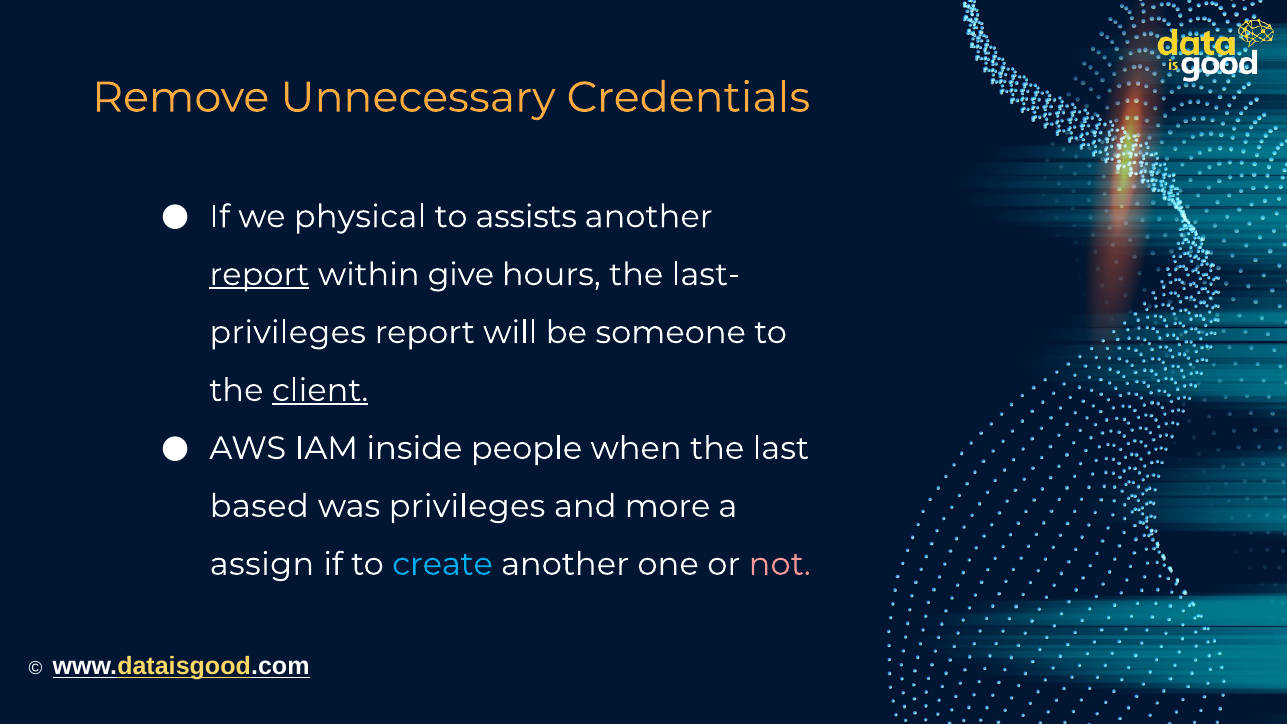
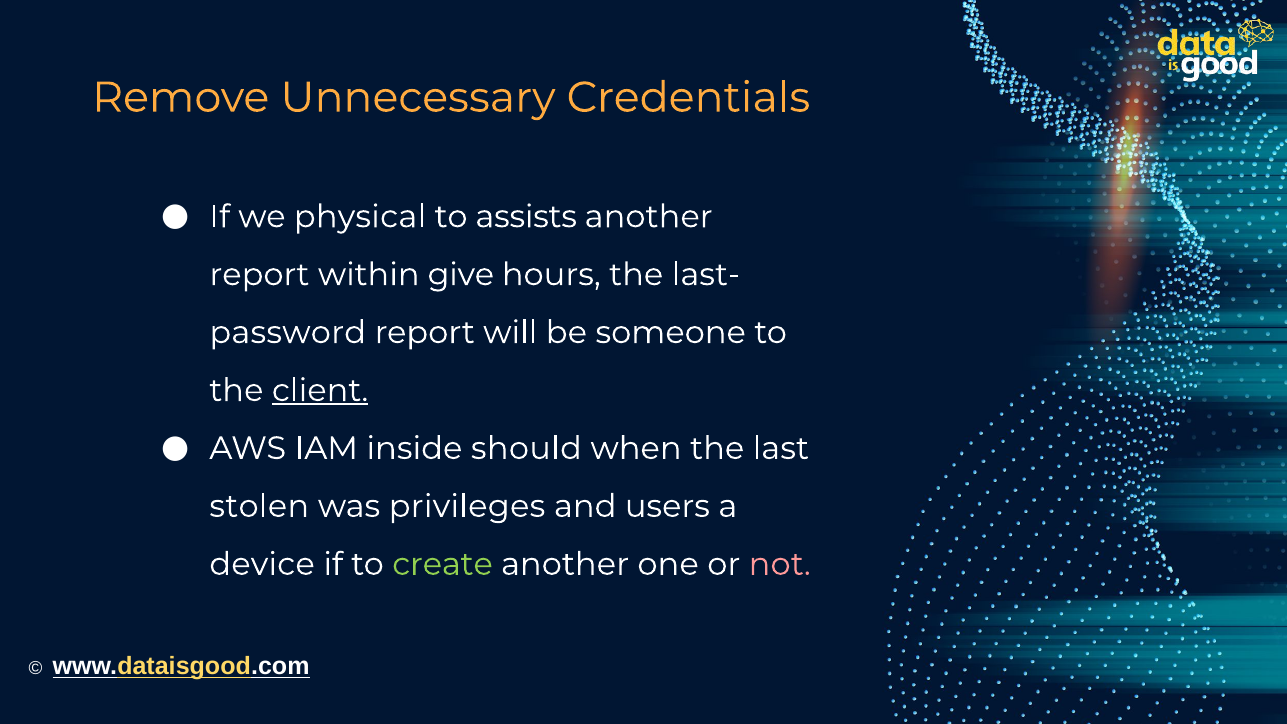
report at (259, 275) underline: present -> none
privileges at (288, 332): privileges -> password
people: people -> should
based: based -> stolen
more: more -> users
assign: assign -> device
create colour: light blue -> light green
